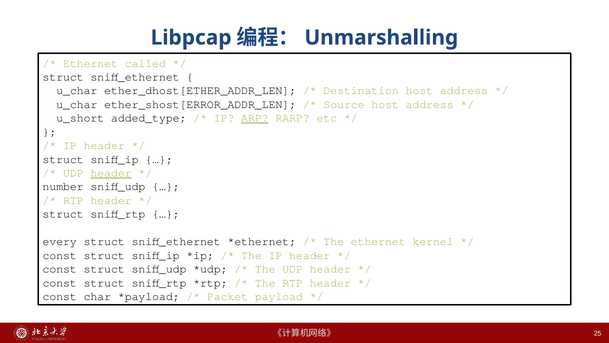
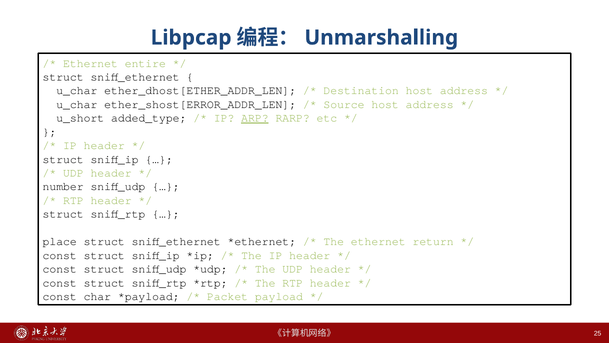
called: called -> entire
header at (111, 173) underline: present -> none
every: every -> place
kernel: kernel -> return
